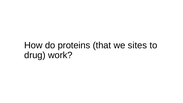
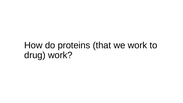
we sites: sites -> work
